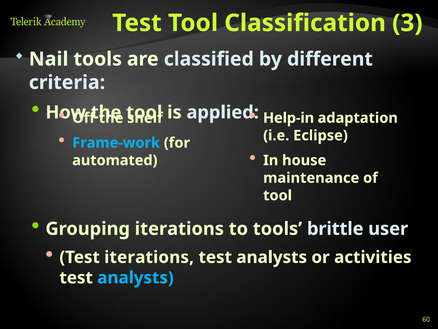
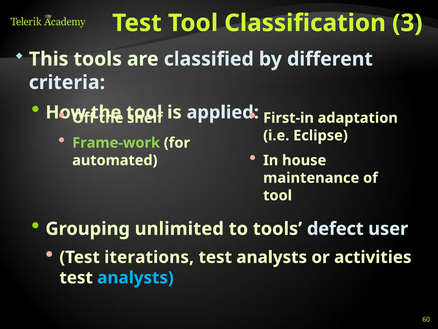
Nail: Nail -> This
Help-in: Help-in -> First-in
Frame-work colour: light blue -> light green
Grouping iterations: iterations -> unlimited
brittle: brittle -> defect
